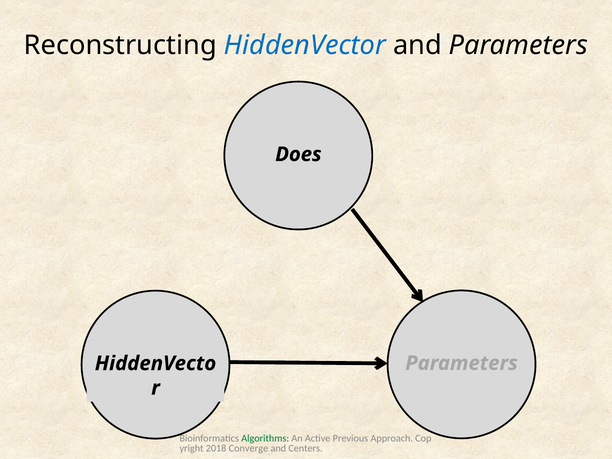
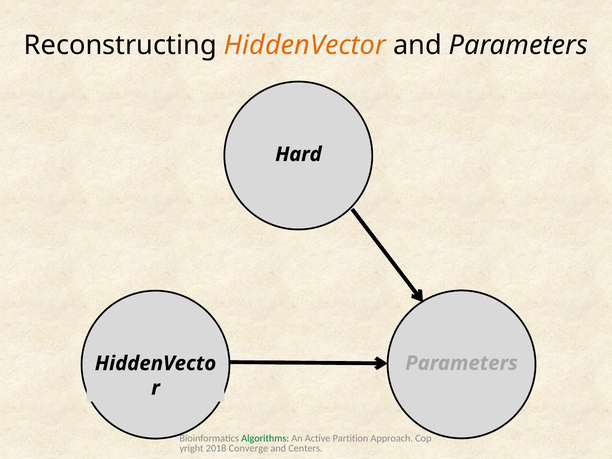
HiddenVector colour: blue -> orange
Does: Does -> Hard
Previous: Previous -> Partition
